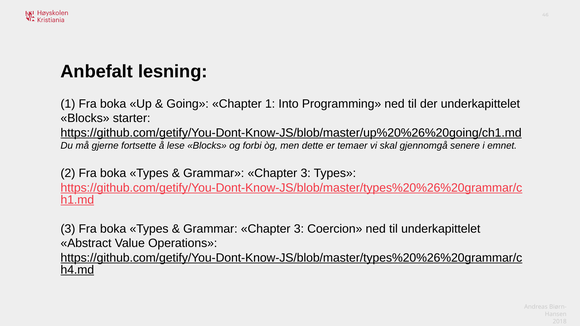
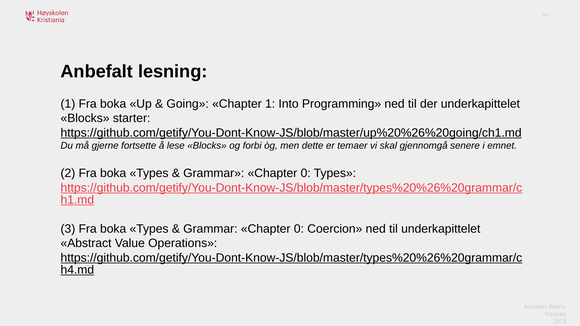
3 at (306, 173): 3 -> 0
3 at (299, 229): 3 -> 0
